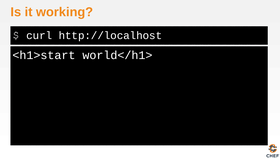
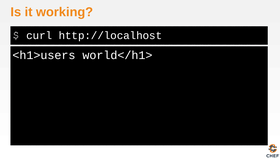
<h1>start: <h1>start -> <h1>users
